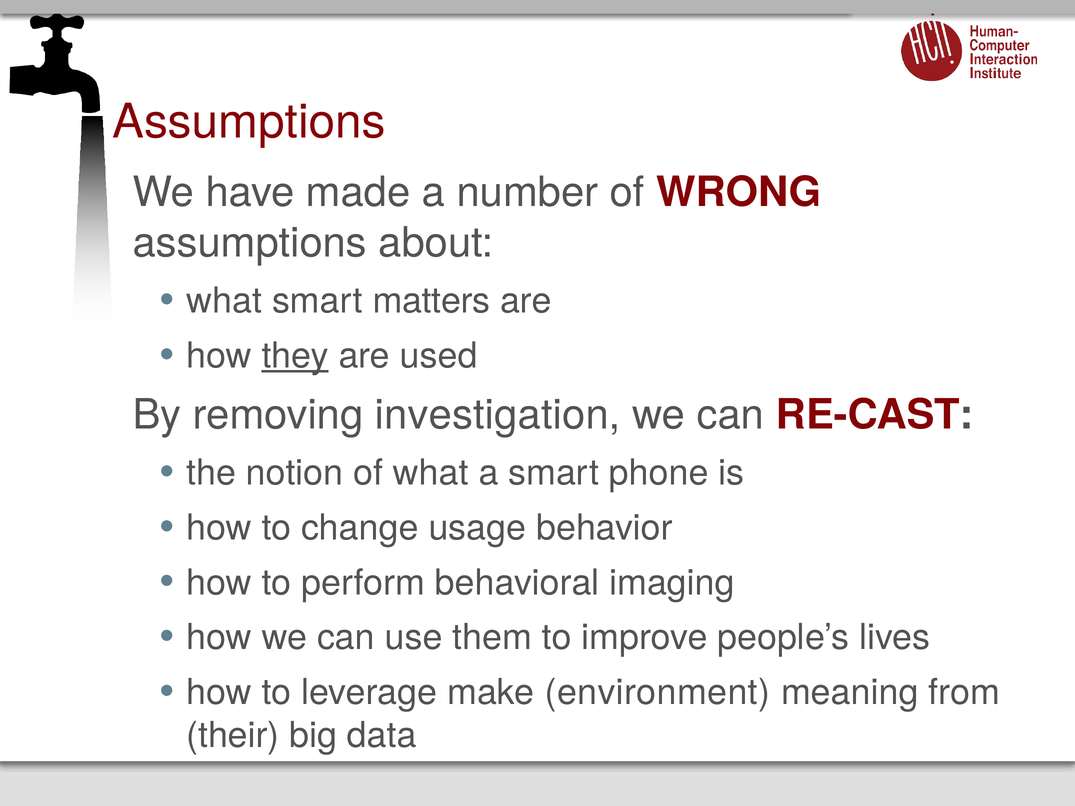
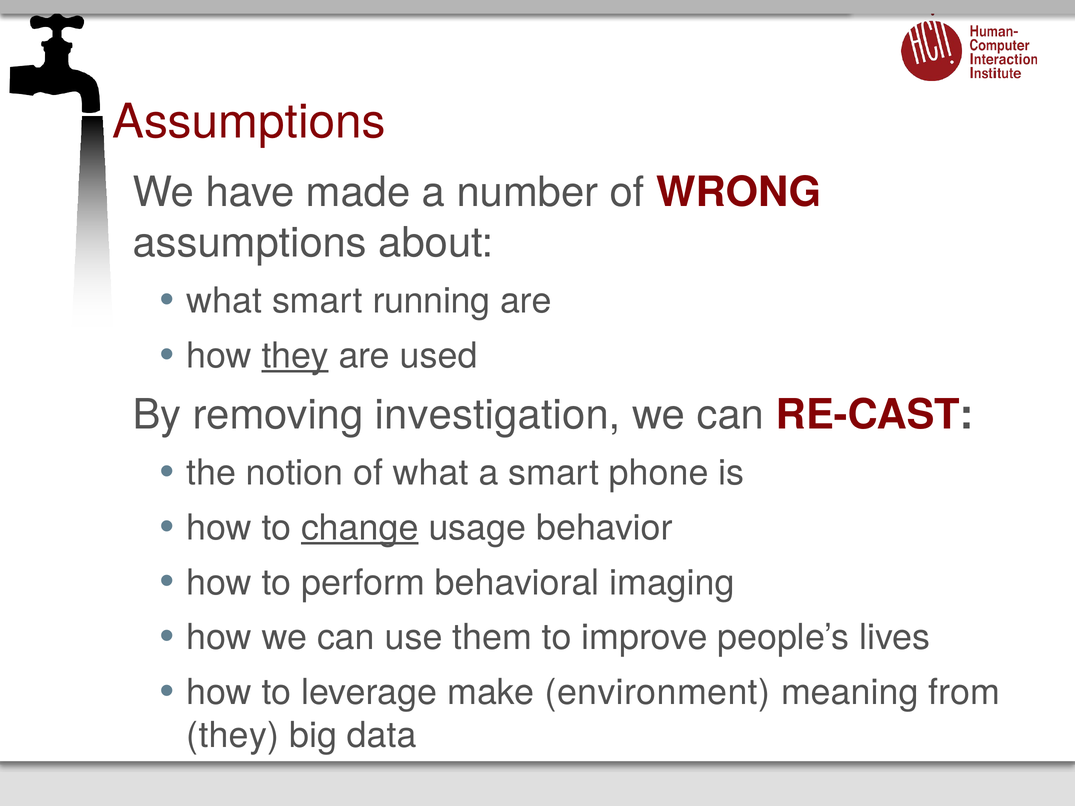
matters: matters -> running
change underline: none -> present
their at (233, 736): their -> they
